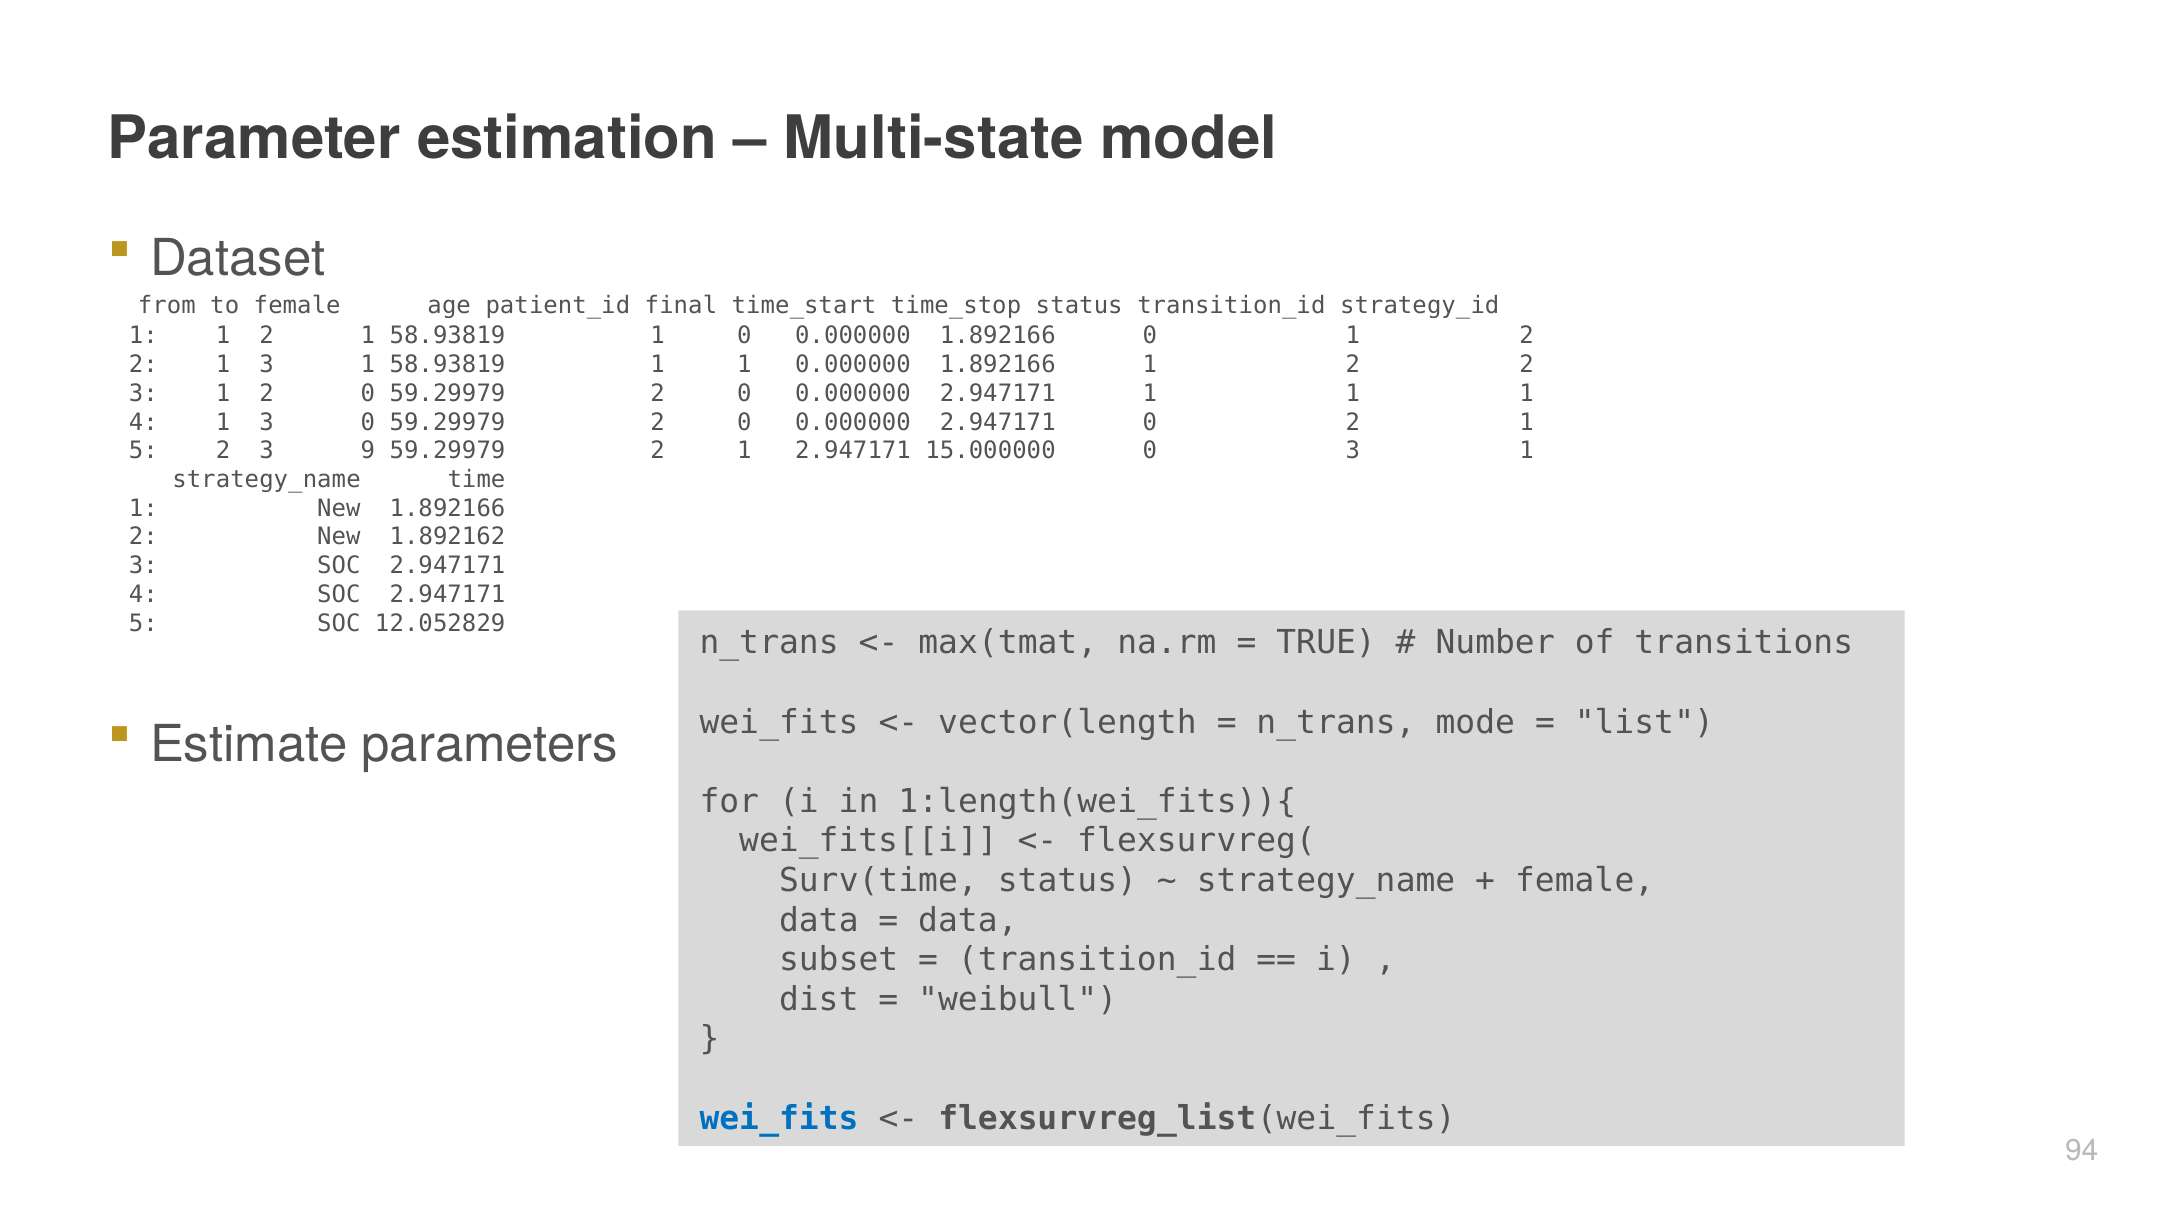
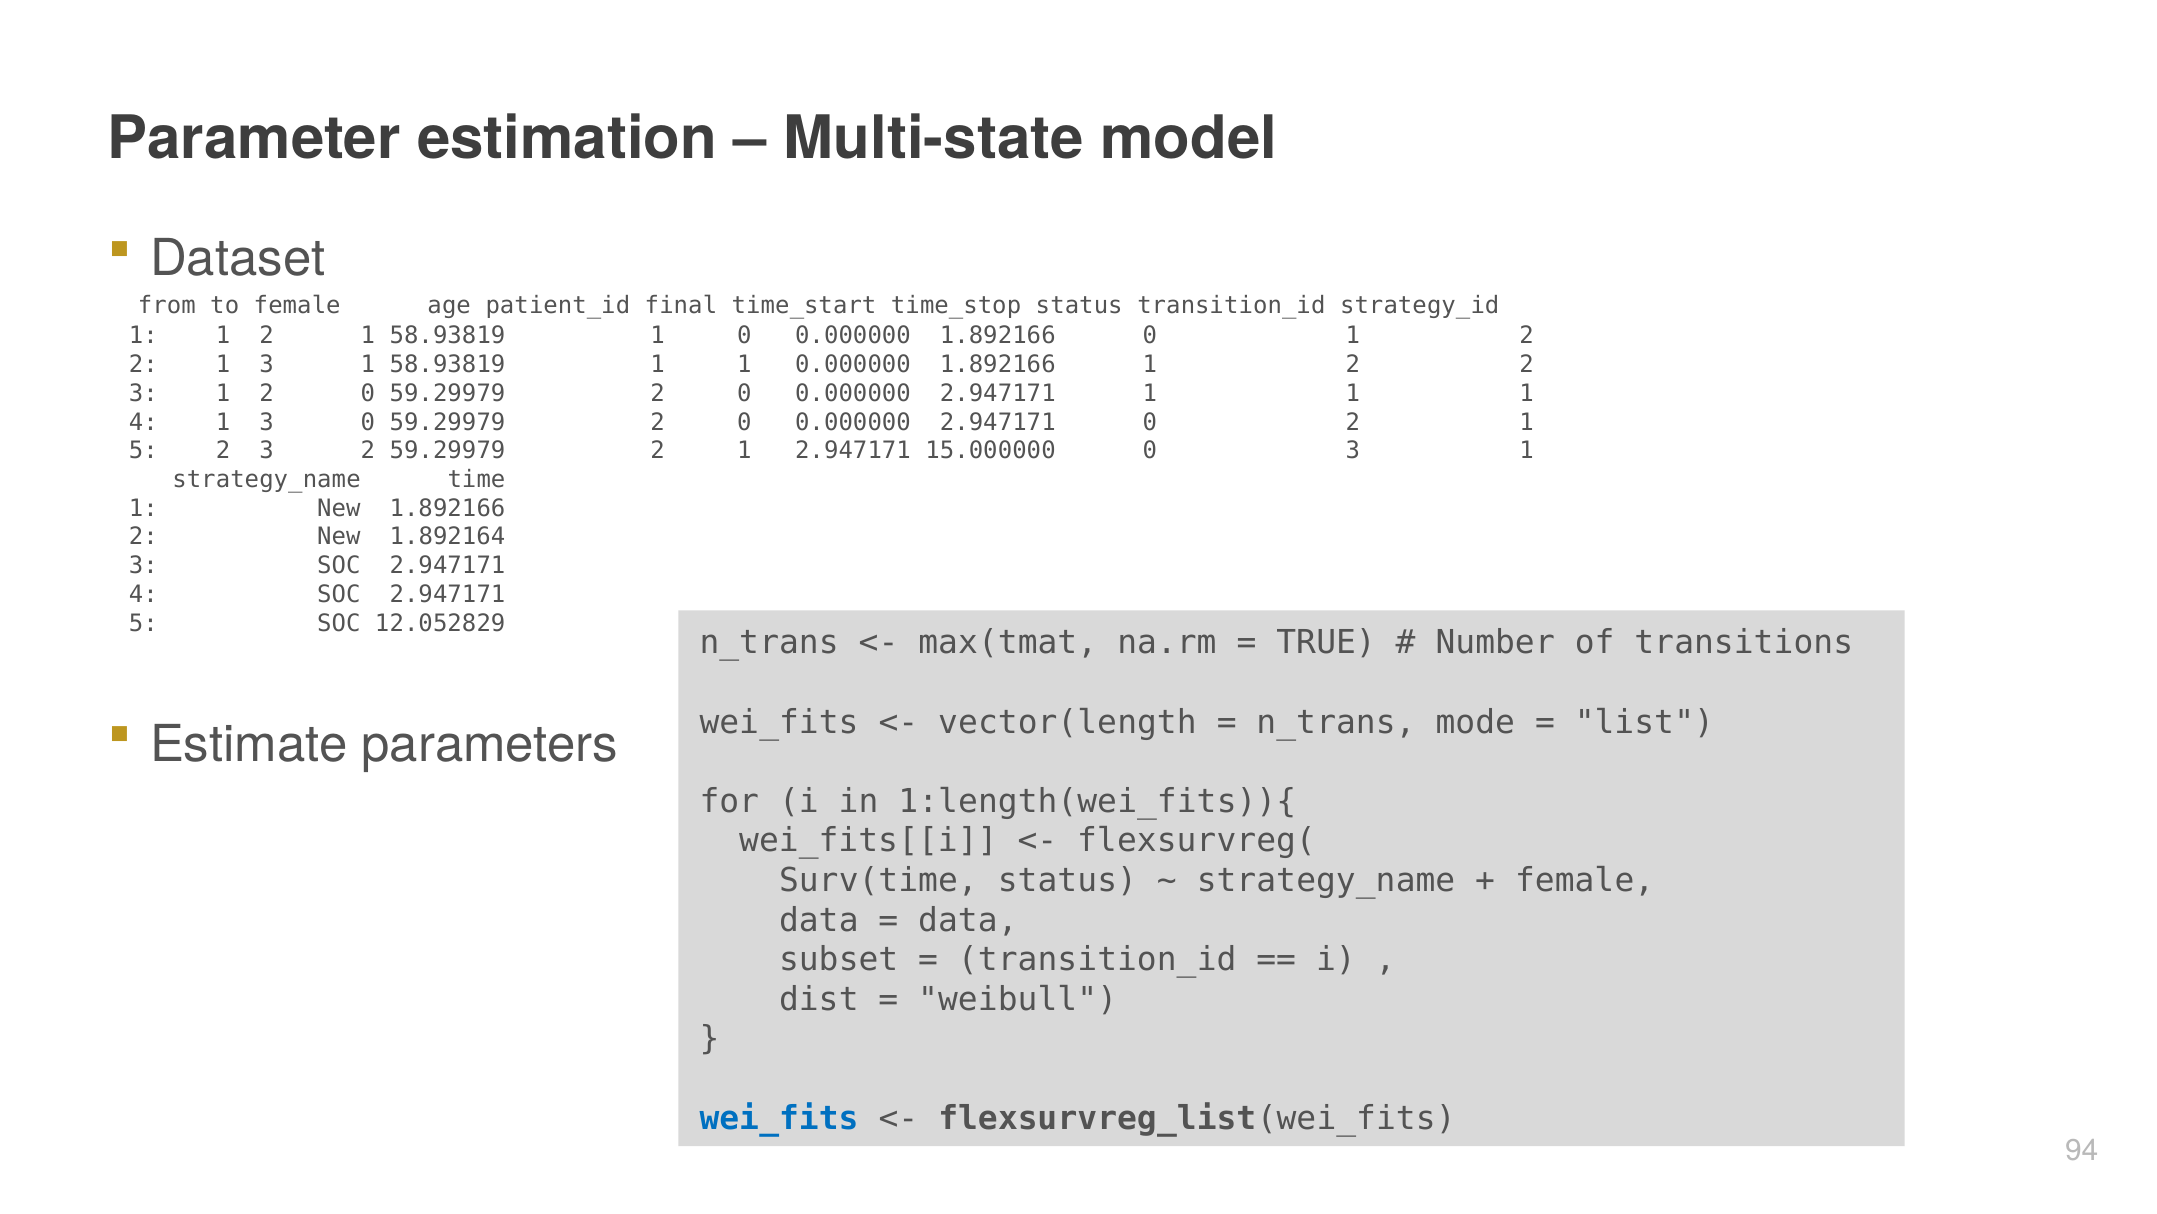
3 9: 9 -> 2
1.892162: 1.892162 -> 1.892164
